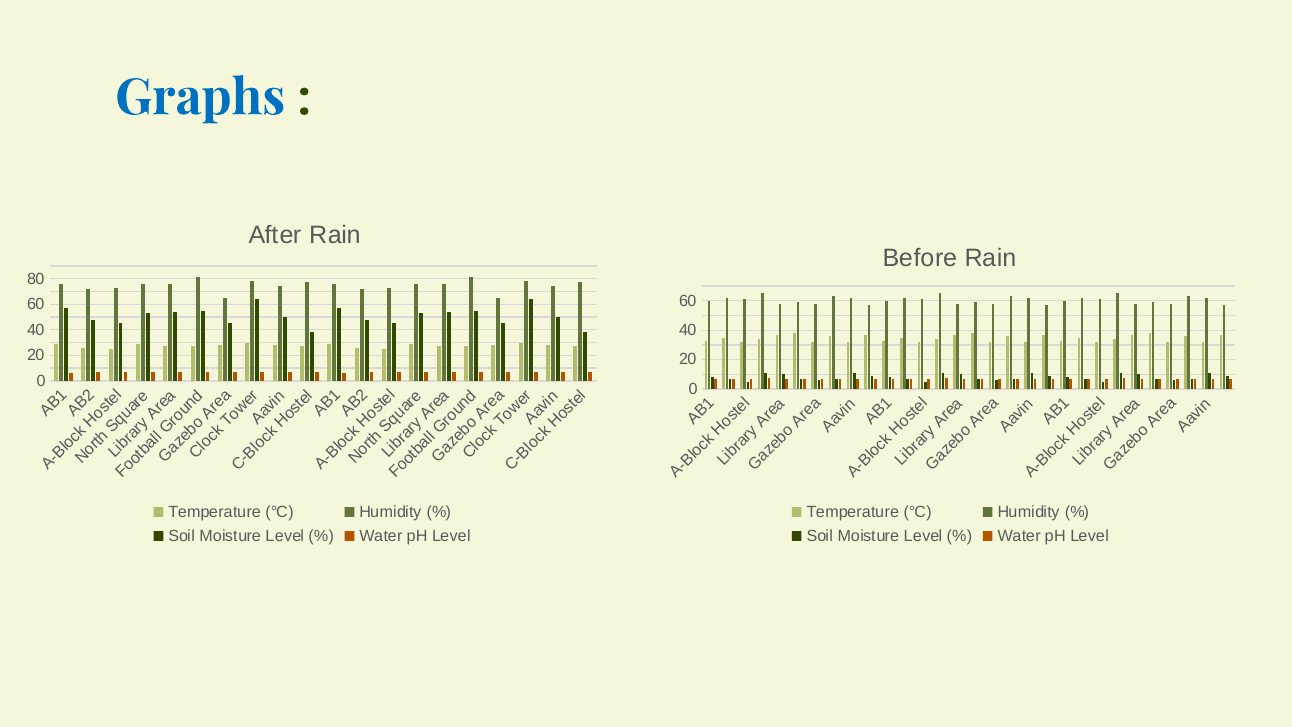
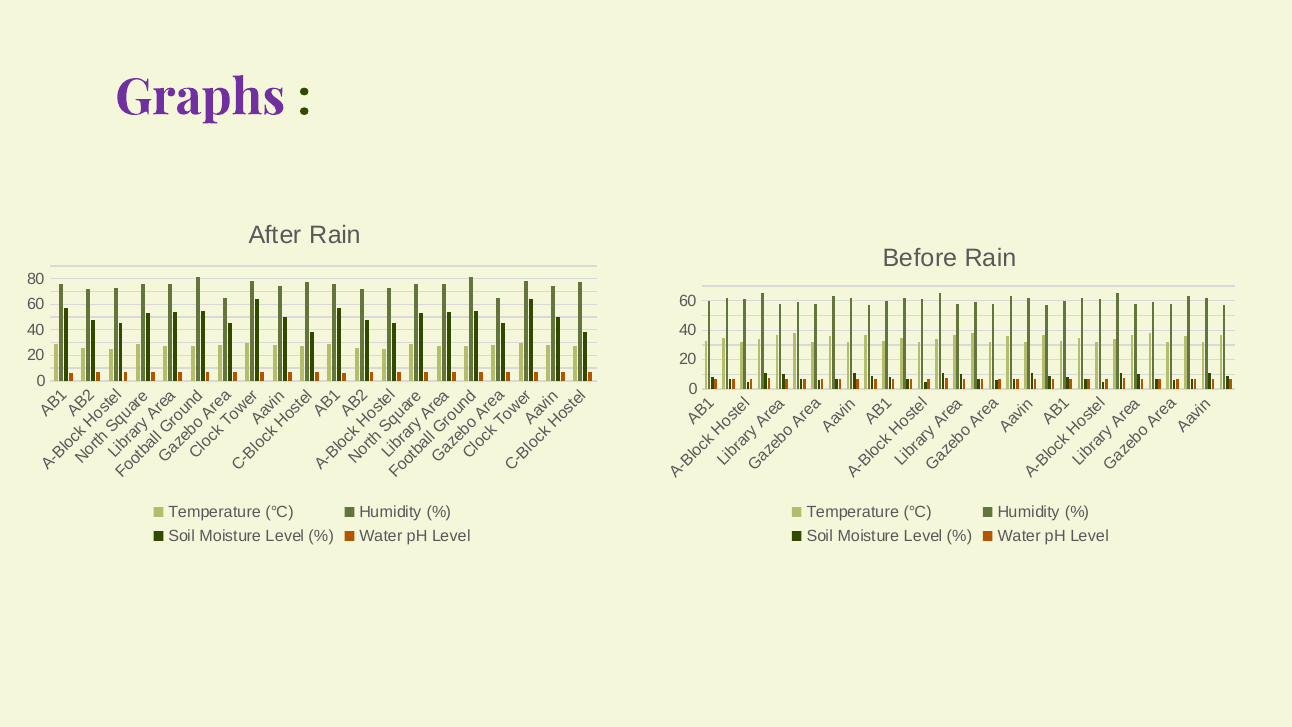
Graphs colour: blue -> purple
